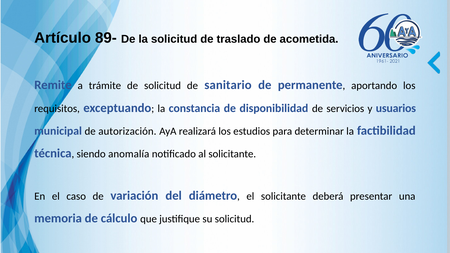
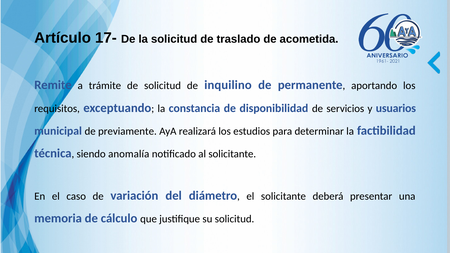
89-: 89- -> 17-
sanitario: sanitario -> inquilino
autorización: autorización -> previamente
